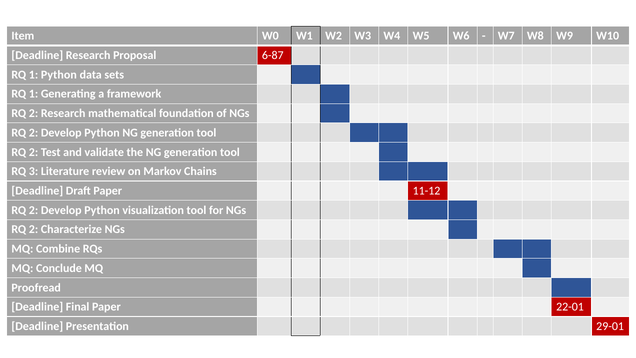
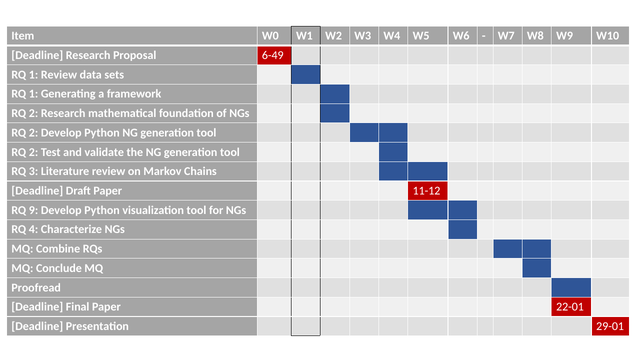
6-87: 6-87 -> 6-49
1 Python: Python -> Review
2 at (34, 210): 2 -> 9
2 at (34, 229): 2 -> 4
